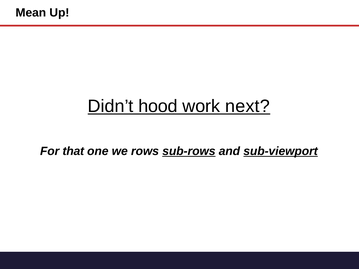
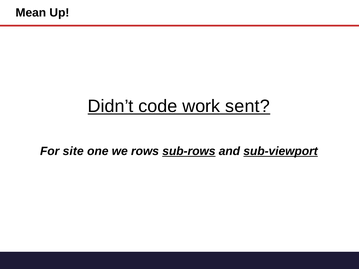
hood: hood -> code
next: next -> sent
that: that -> site
